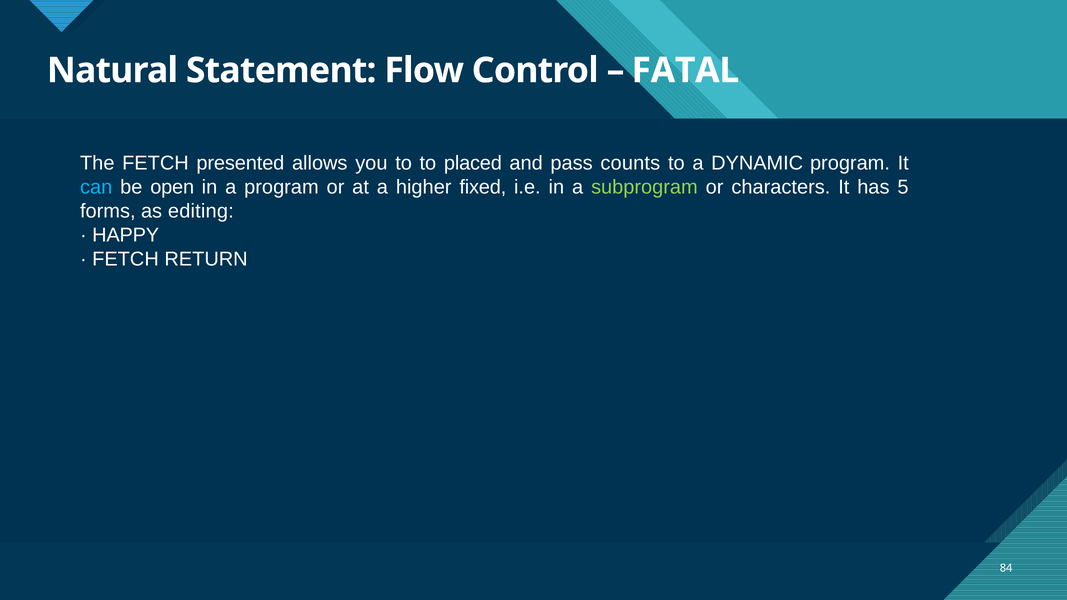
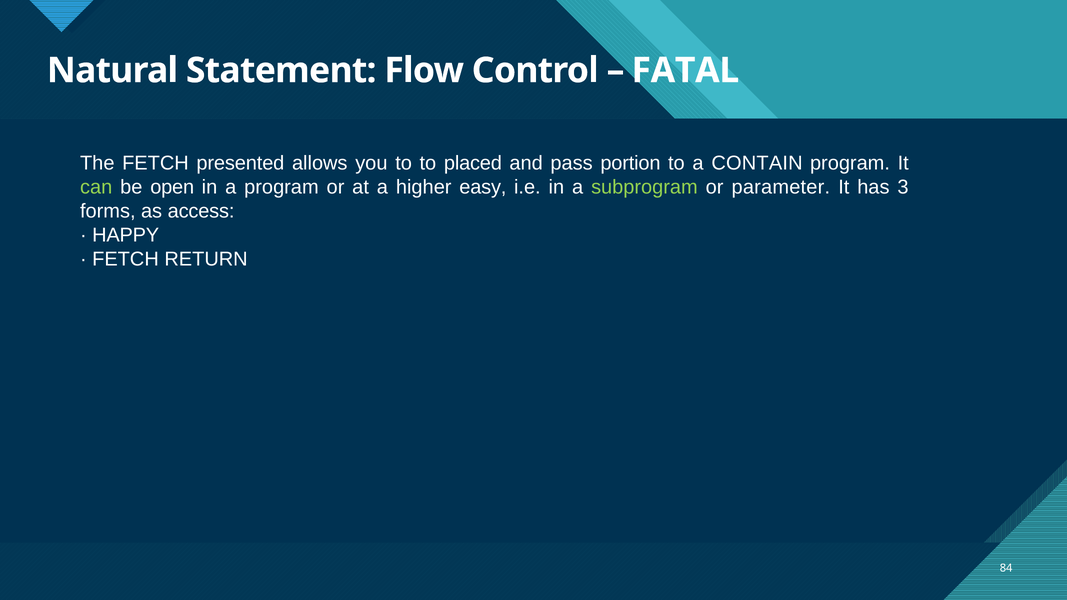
counts: counts -> portion
DYNAMIC: DYNAMIC -> CONTAIN
can colour: light blue -> light green
fixed: fixed -> easy
characters: characters -> parameter
5: 5 -> 3
editing: editing -> access
